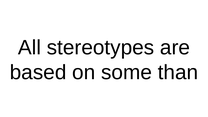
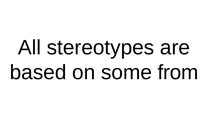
than: than -> from
